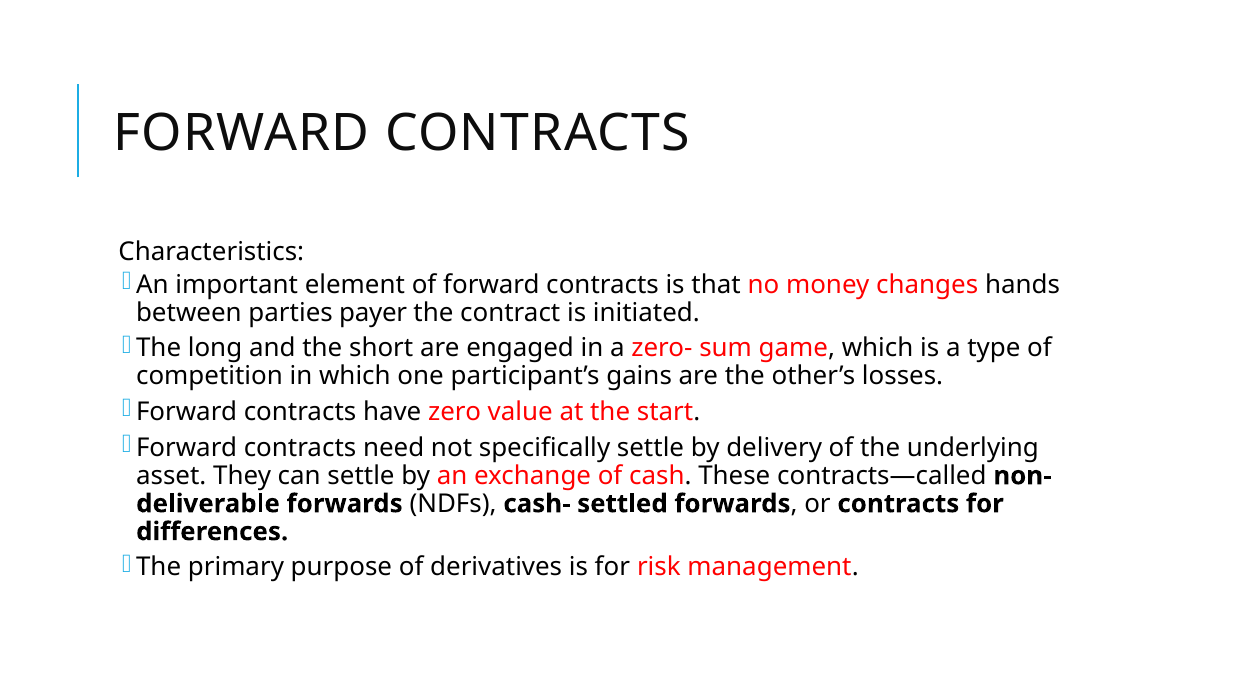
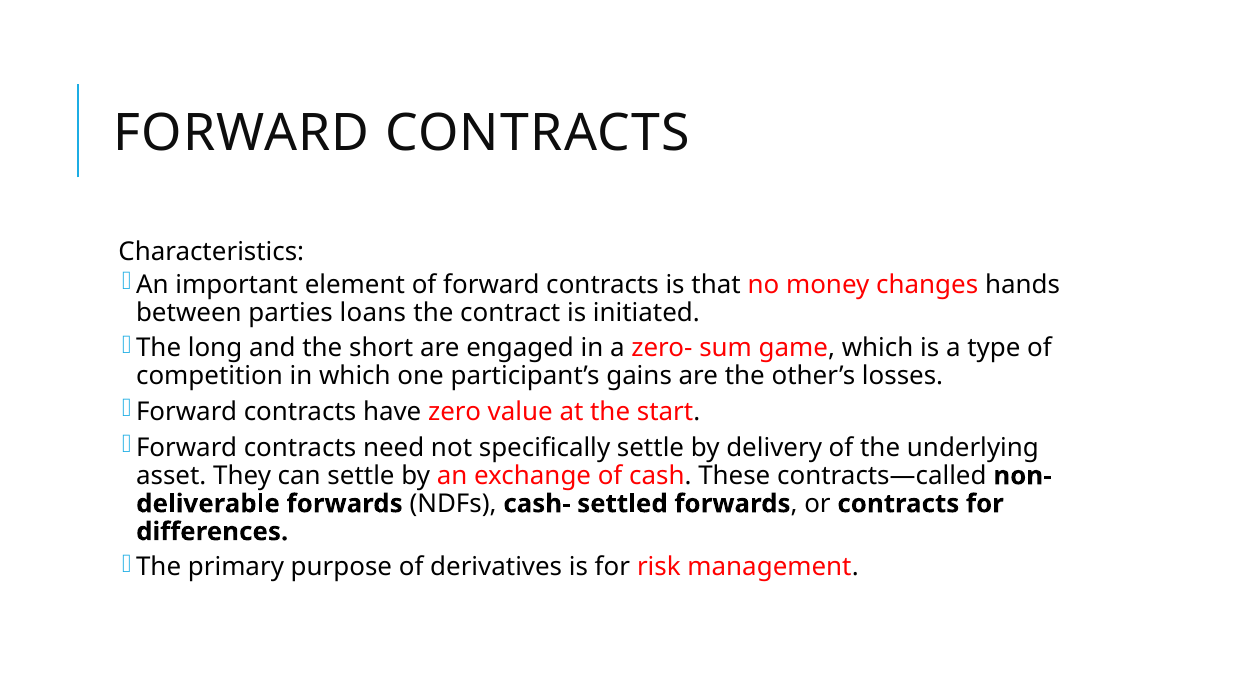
payer: payer -> loans
